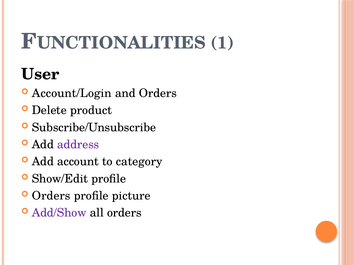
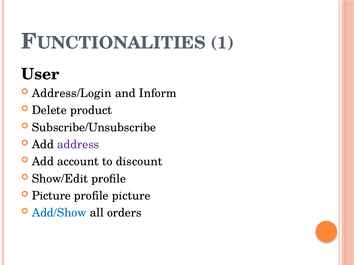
Account/Login: Account/Login -> Address/Login
and Orders: Orders -> Inform
category: category -> discount
Orders at (51, 196): Orders -> Picture
Add/Show colour: purple -> blue
